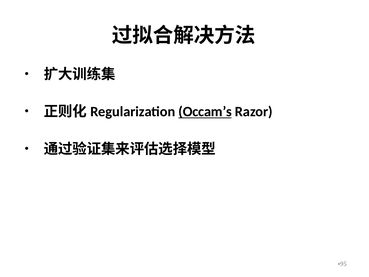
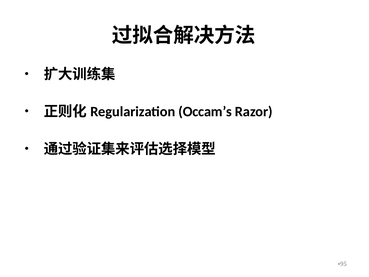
Occam’s underline: present -> none
